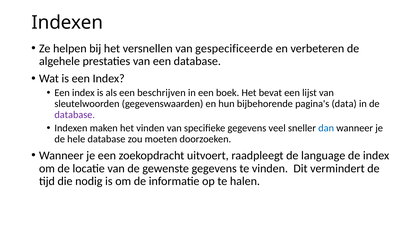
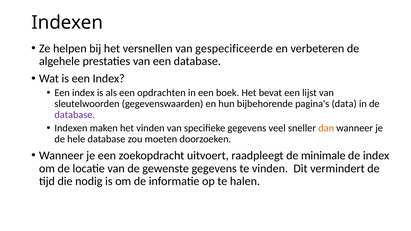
beschrijven: beschrijven -> opdrachten
dan colour: blue -> orange
language: language -> minimale
